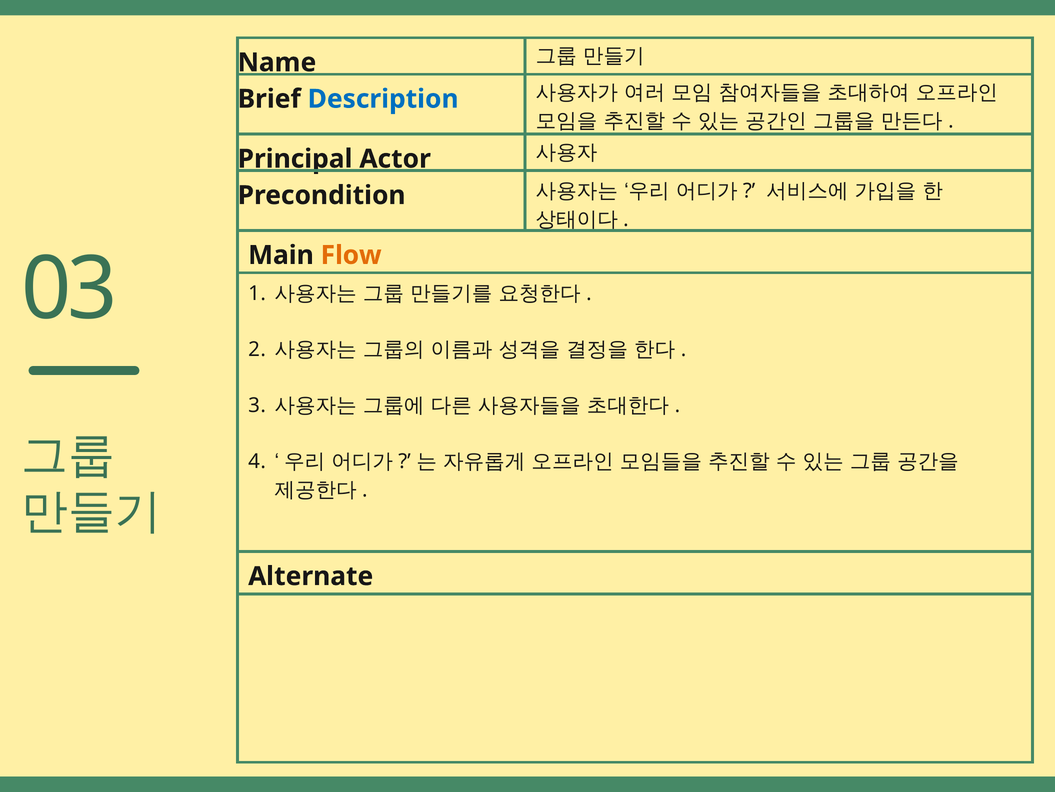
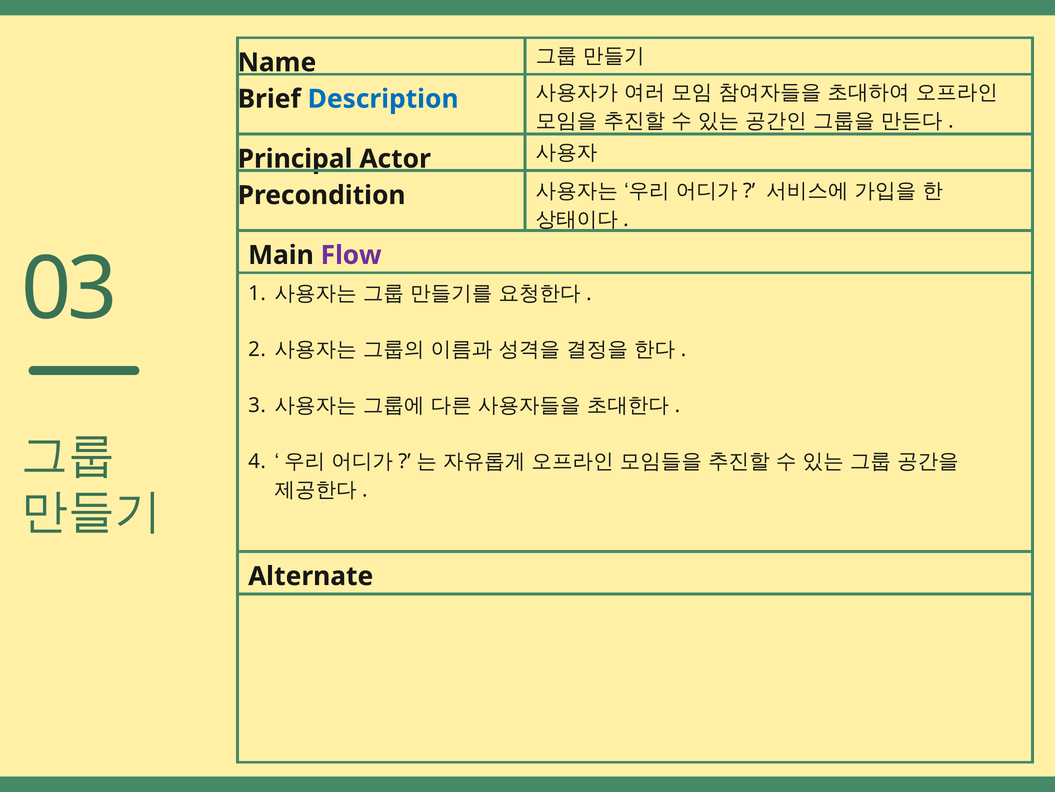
Flow colour: orange -> purple
